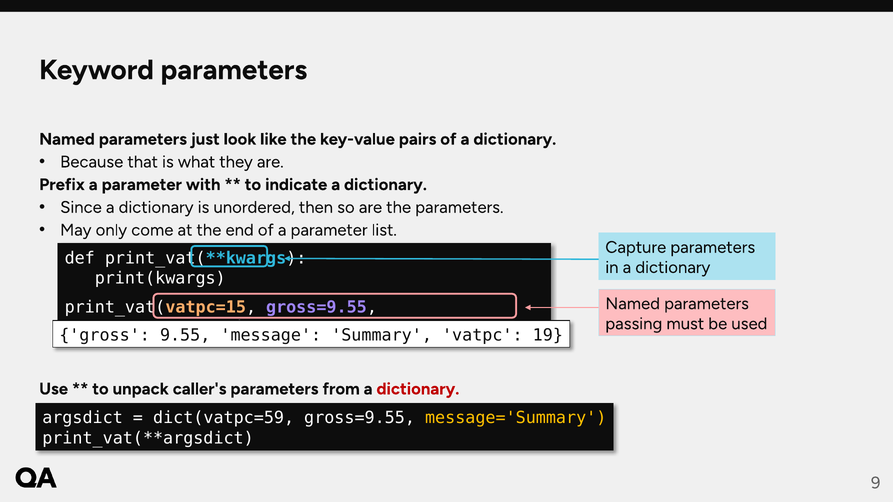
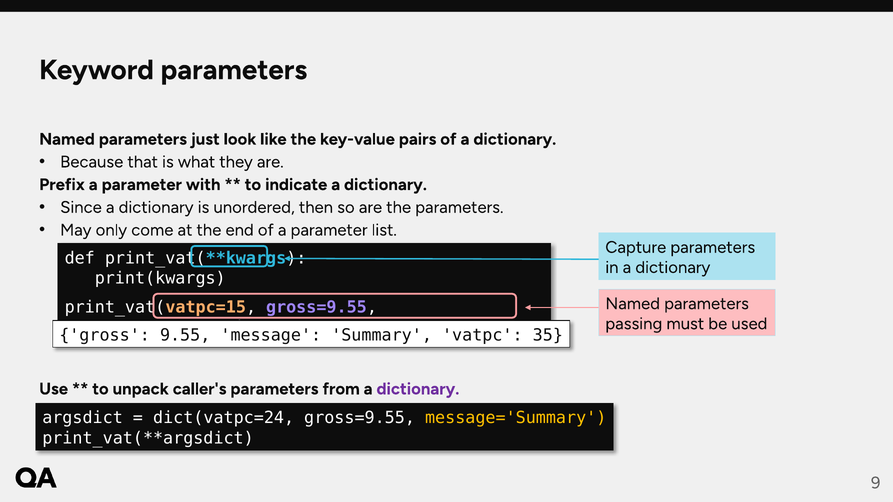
19: 19 -> 35
dictionary at (418, 389) colour: red -> purple
dict(vatpc=59: dict(vatpc=59 -> dict(vatpc=24
